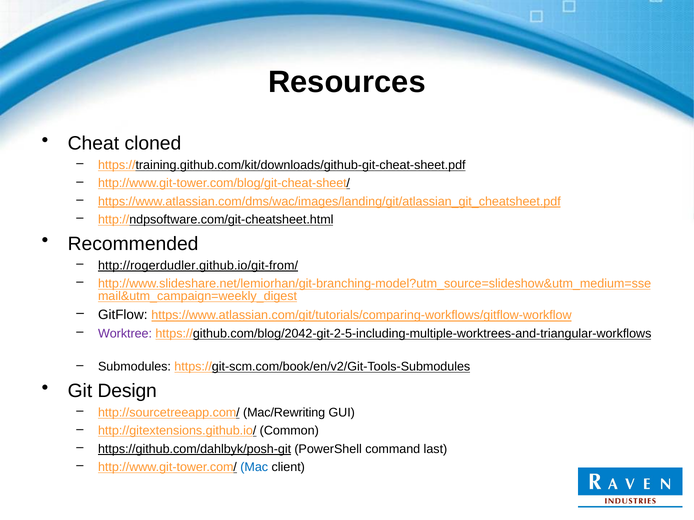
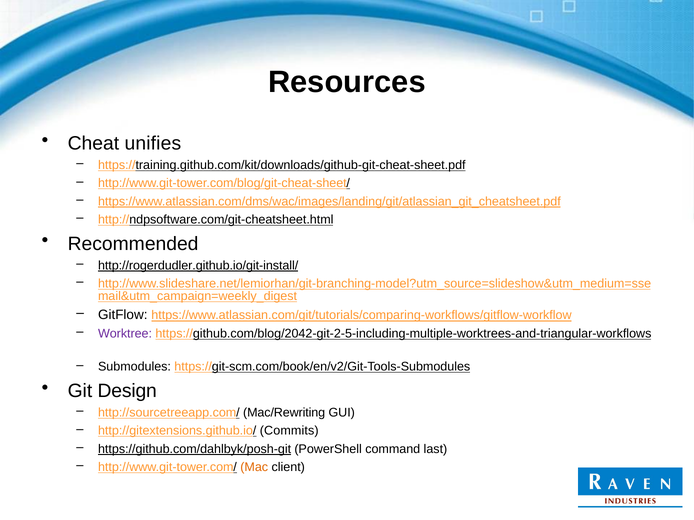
cloned: cloned -> unifies
http://rogerdudler.github.io/git-from/: http://rogerdudler.github.io/git-from/ -> http://rogerdudler.github.io/git-install/
Common: Common -> Commits
Mac colour: blue -> orange
